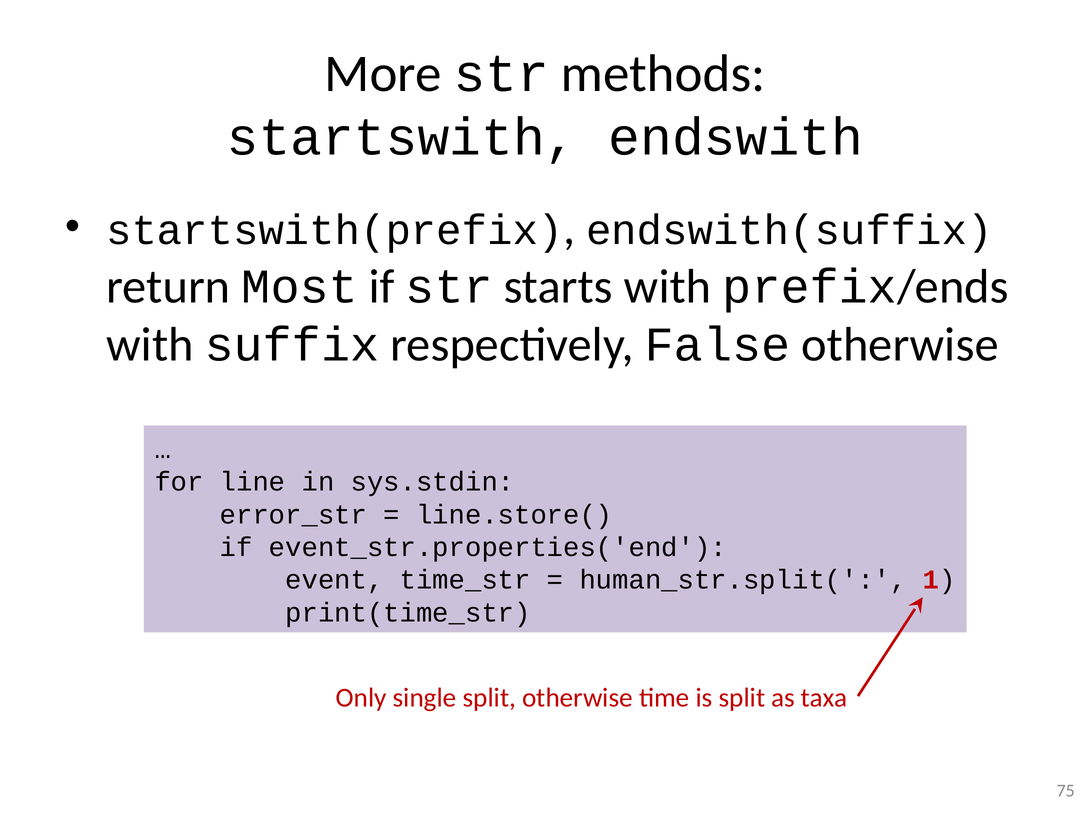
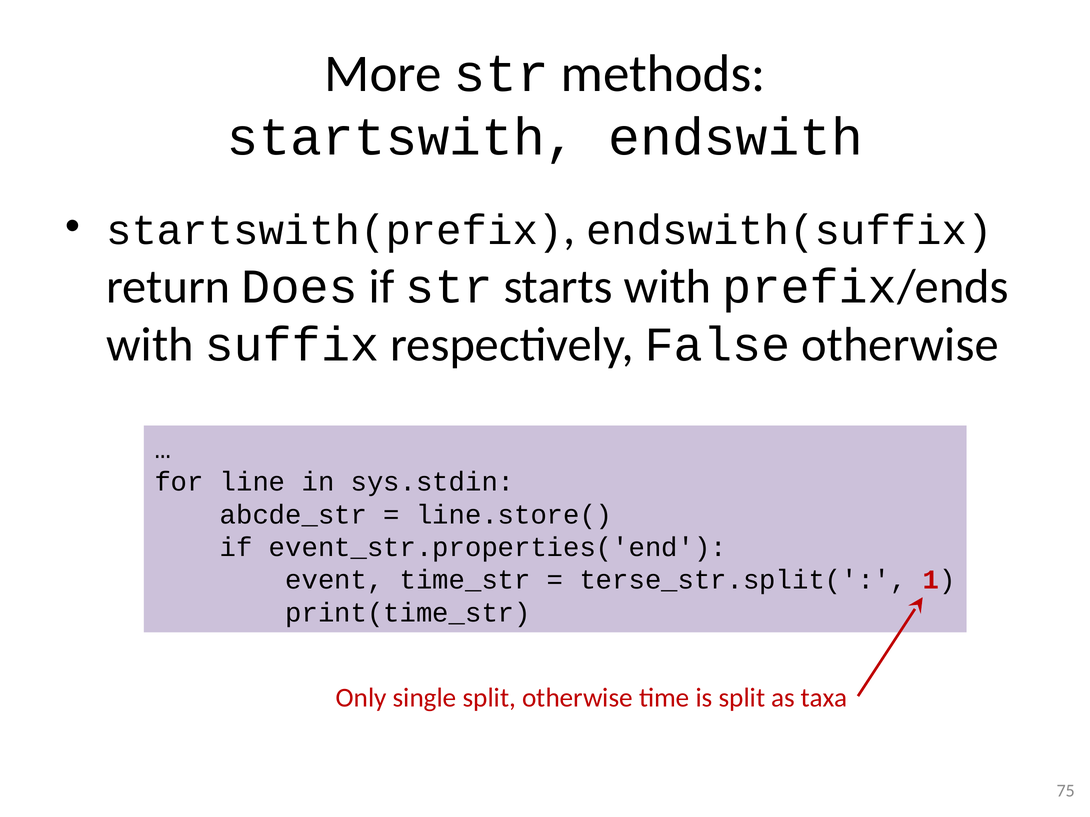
Most: Most -> Does
error_str: error_str -> abcde_str
human_str.split(: human_str.split( -> terse_str.split(
